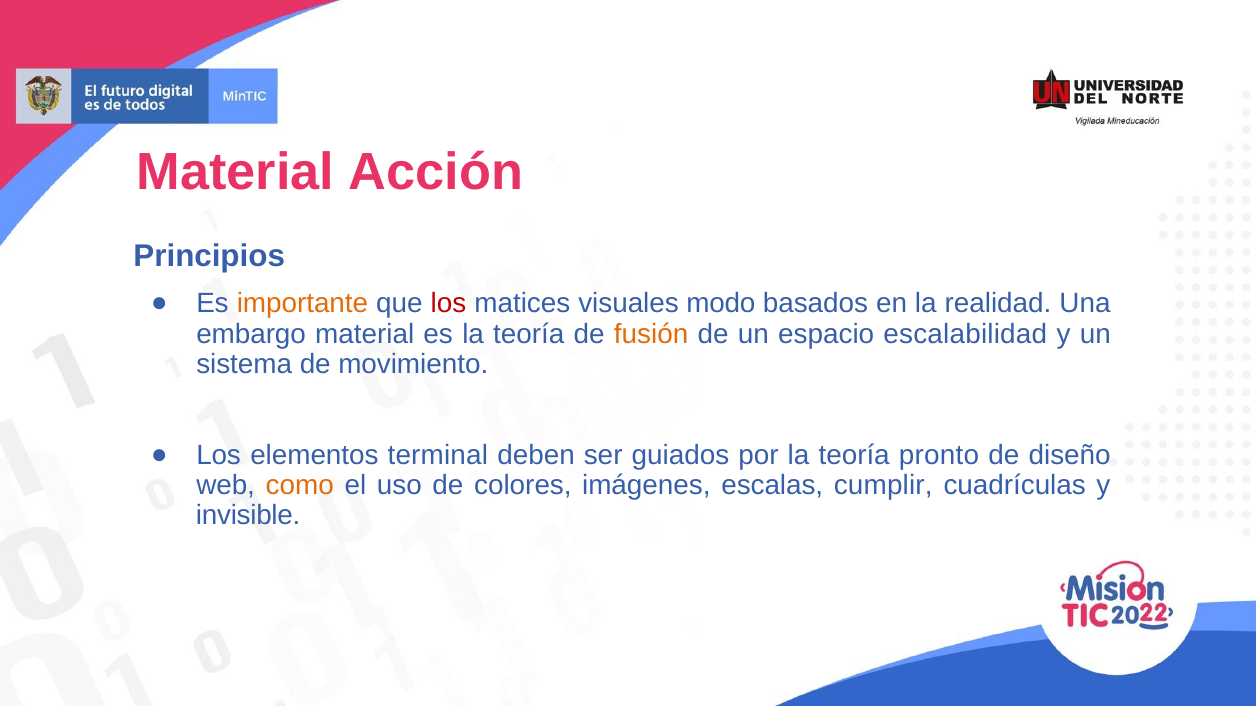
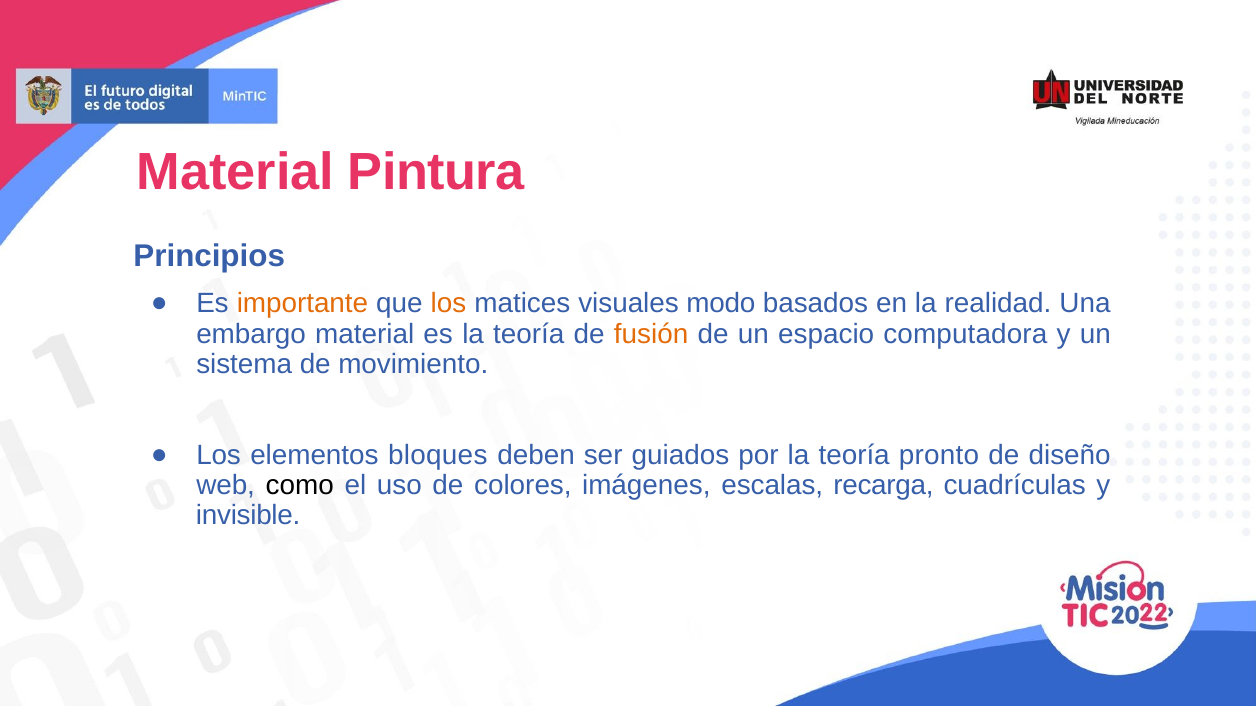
Acción: Acción -> Pintura
los at (449, 304) colour: red -> orange
escalabilidad: escalabilidad -> computadora
terminal: terminal -> bloques
como colour: orange -> black
cumplir: cumplir -> recarga
